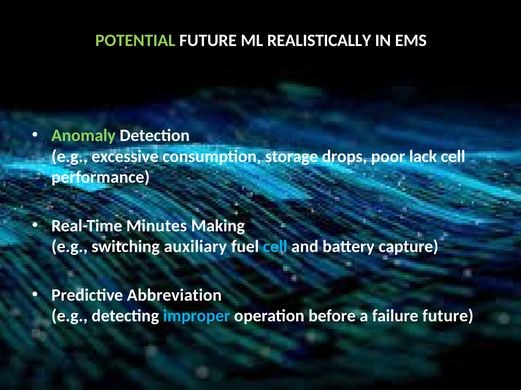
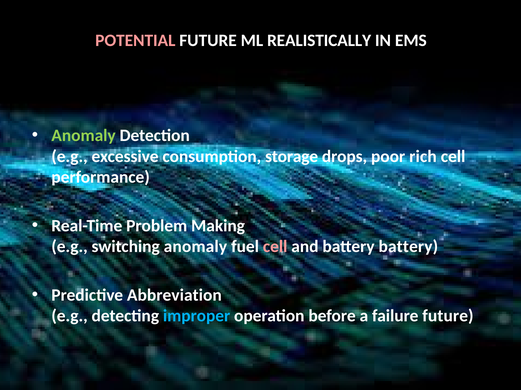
POTENTIAL colour: light green -> pink
lack: lack -> rich
Minutes: Minutes -> Problem
switching auxiliary: auxiliary -> anomaly
cell at (275, 247) colour: light blue -> pink
battery capture: capture -> battery
